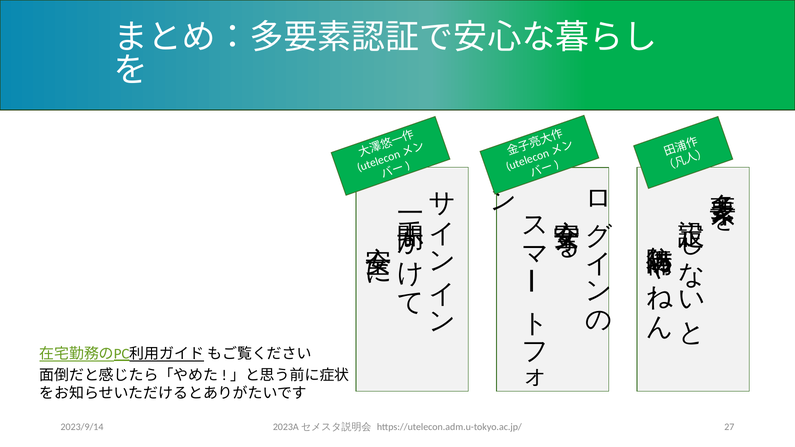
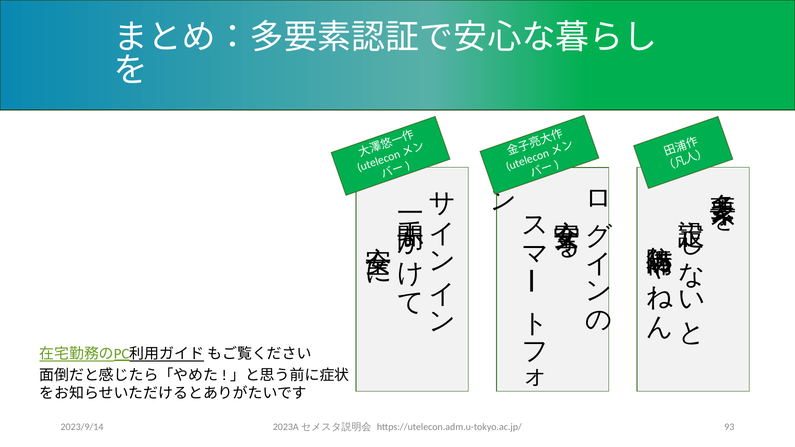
27: 27 -> 93
